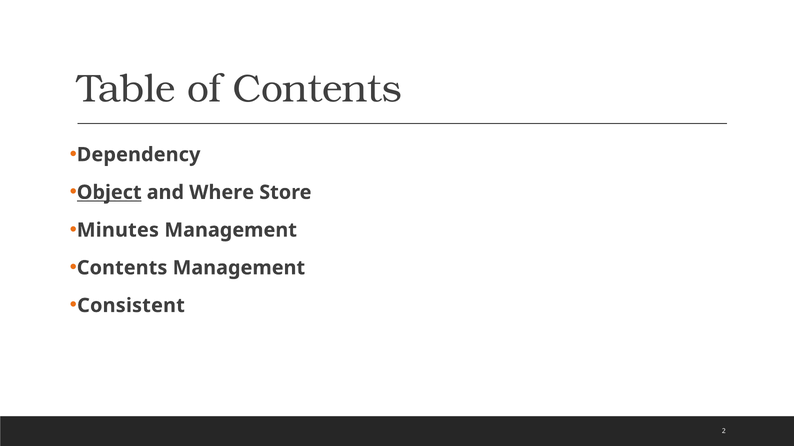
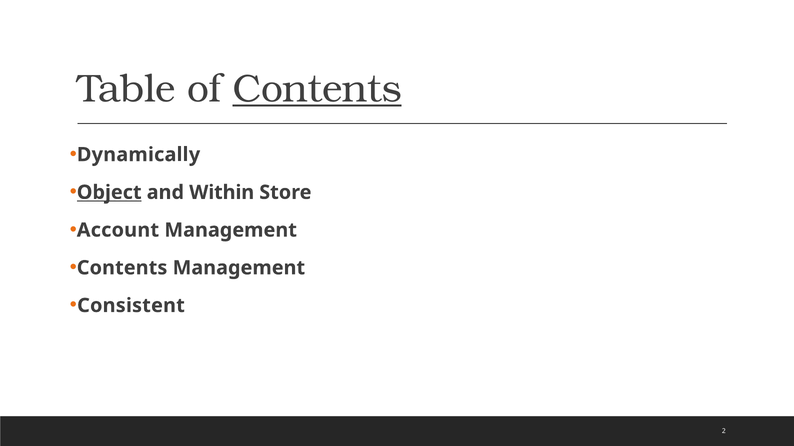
Contents at (317, 89) underline: none -> present
Dependency: Dependency -> Dynamically
Where: Where -> Within
Minutes: Minutes -> Account
